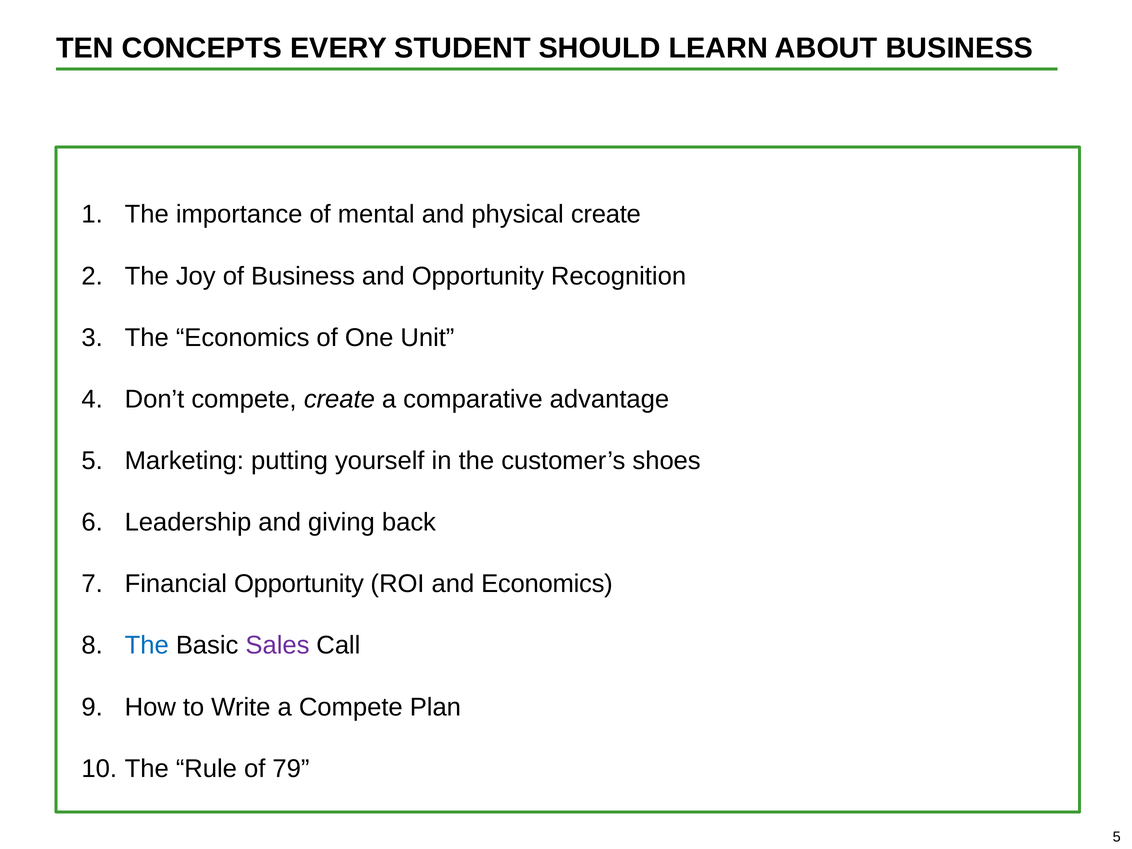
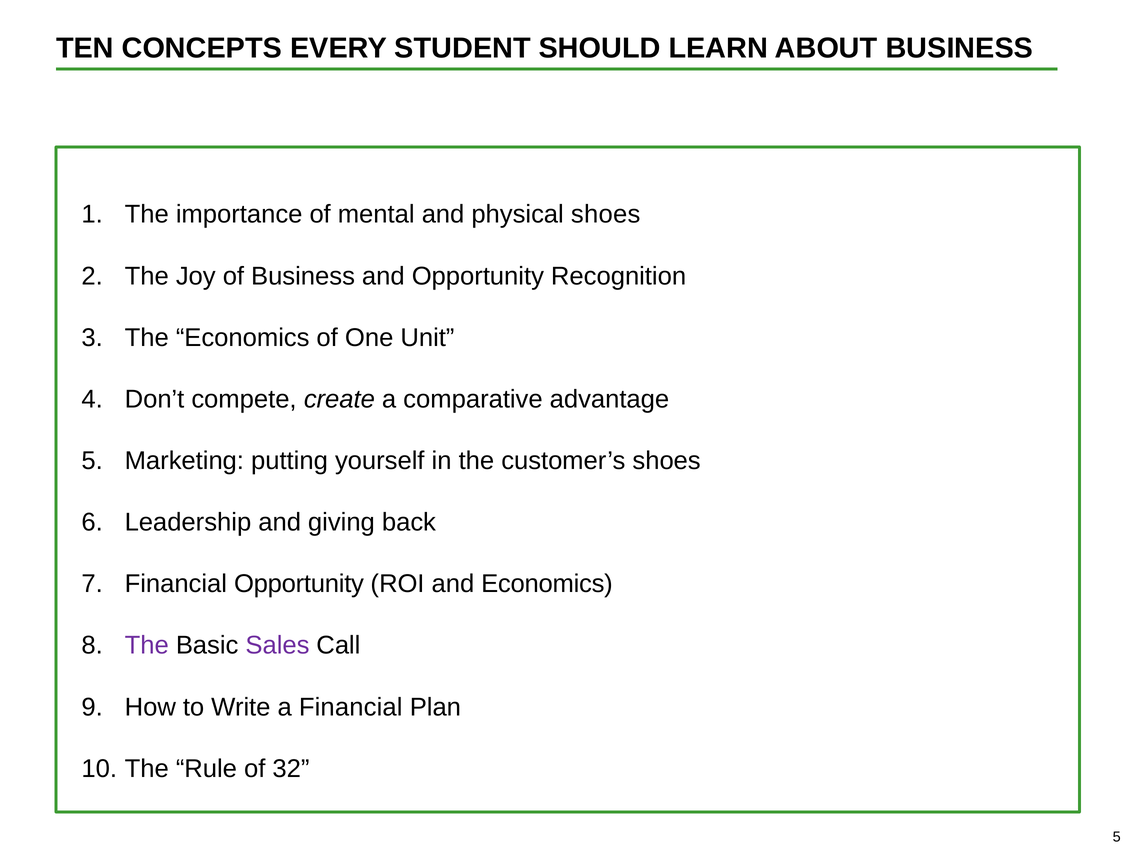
physical create: create -> shoes
The at (147, 646) colour: blue -> purple
a Compete: Compete -> Financial
79: 79 -> 32
